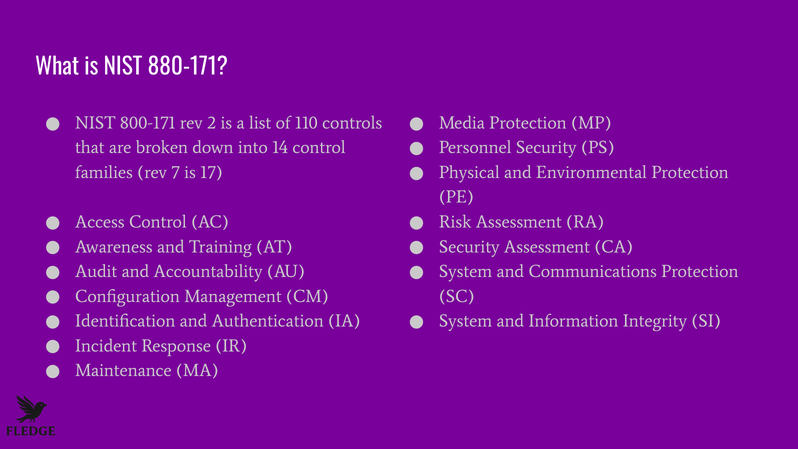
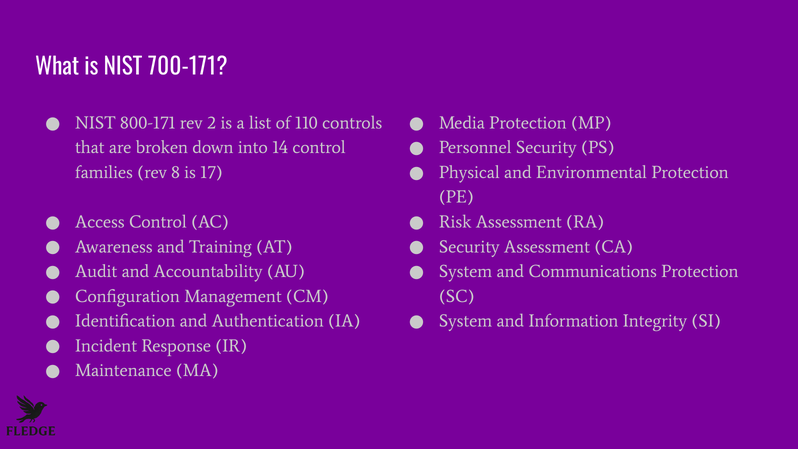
880-171: 880-171 -> 700-171
7: 7 -> 8
